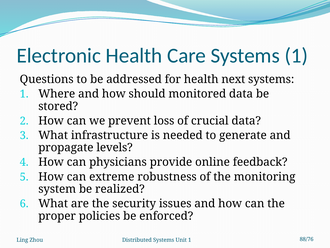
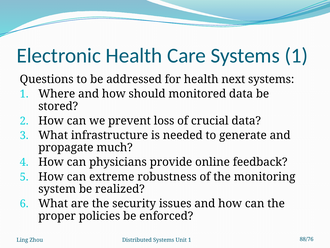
levels: levels -> much
